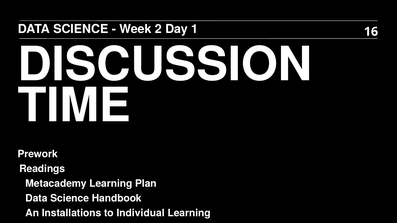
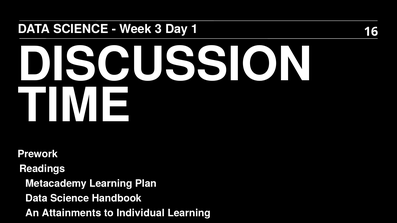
2: 2 -> 3
Installations: Installations -> Attainments
